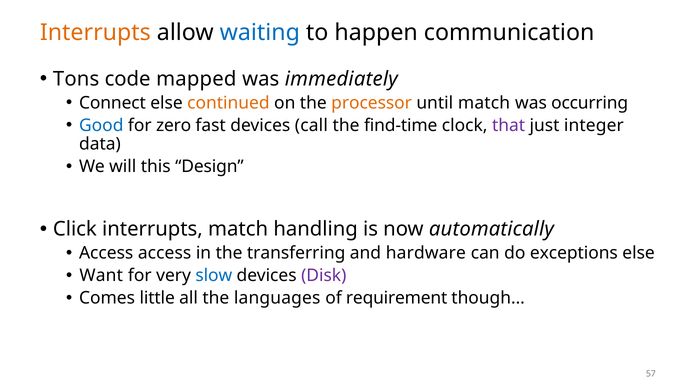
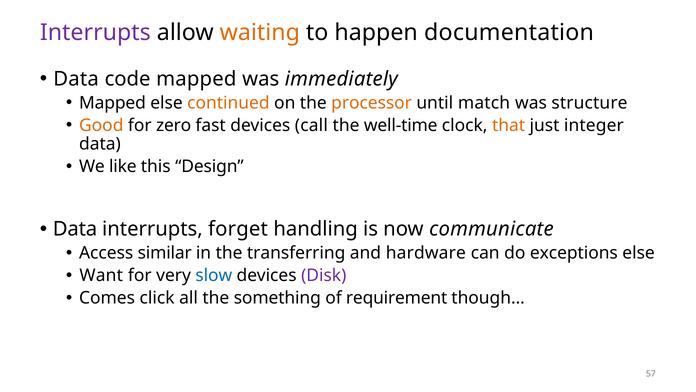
Interrupts at (95, 32) colour: orange -> purple
waiting colour: blue -> orange
communication: communication -> documentation
Tons at (76, 79): Tons -> Data
Connect at (112, 103): Connect -> Mapped
occurring: occurring -> structure
Good colour: blue -> orange
find-time: find-time -> well-time
that colour: purple -> orange
will: will -> like
Click at (75, 229): Click -> Data
interrupts match: match -> forget
automatically: automatically -> communicate
Access access: access -> similar
little: little -> click
languages: languages -> something
